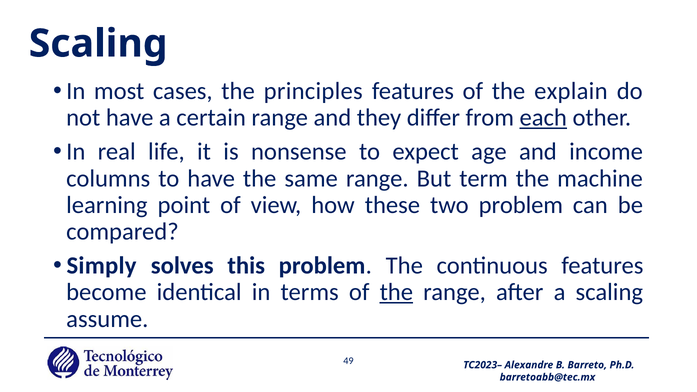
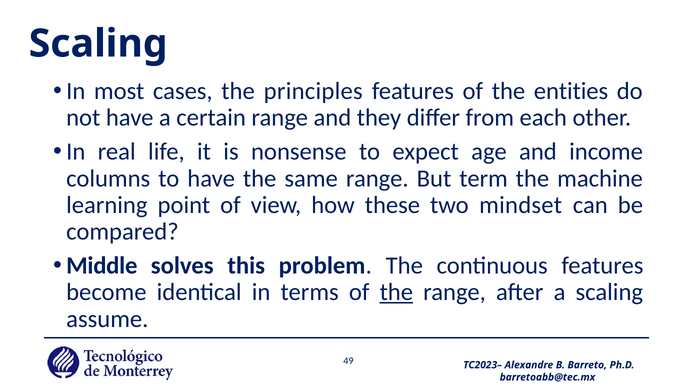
explain: explain -> entities
each underline: present -> none
two problem: problem -> mindset
Simply: Simply -> Middle
